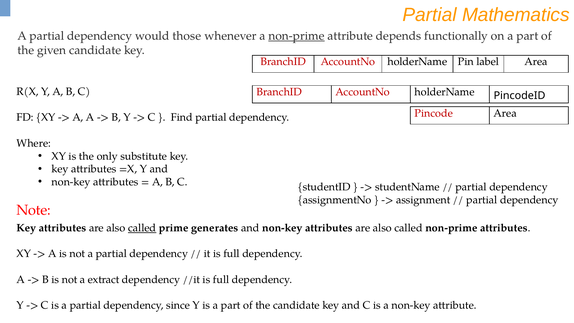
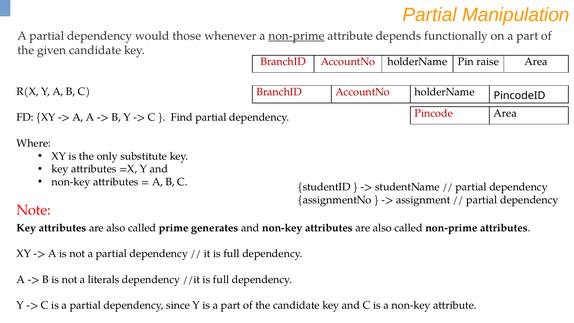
Mathematics: Mathematics -> Manipulation
label: label -> raise
called at (142, 228) underline: present -> none
extract: extract -> literals
